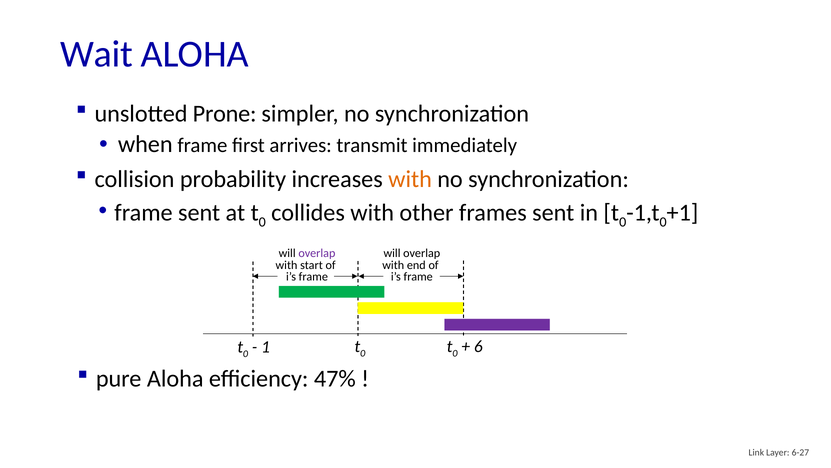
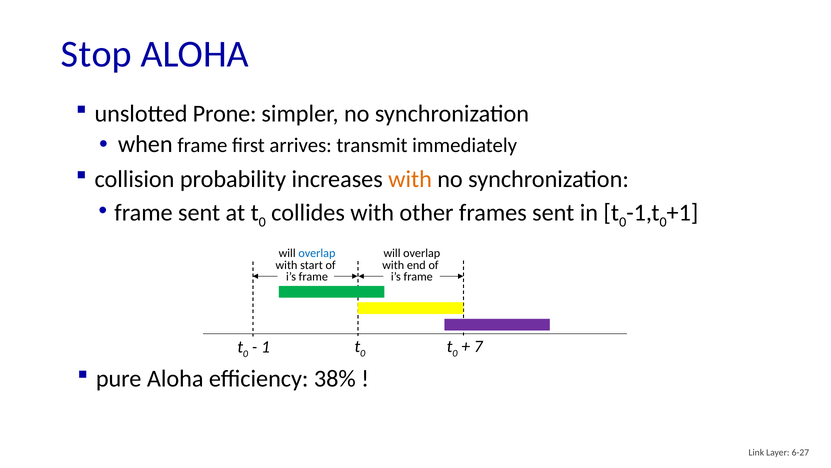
Wait: Wait -> Stop
overlap at (317, 253) colour: purple -> blue
6: 6 -> 7
47%: 47% -> 38%
